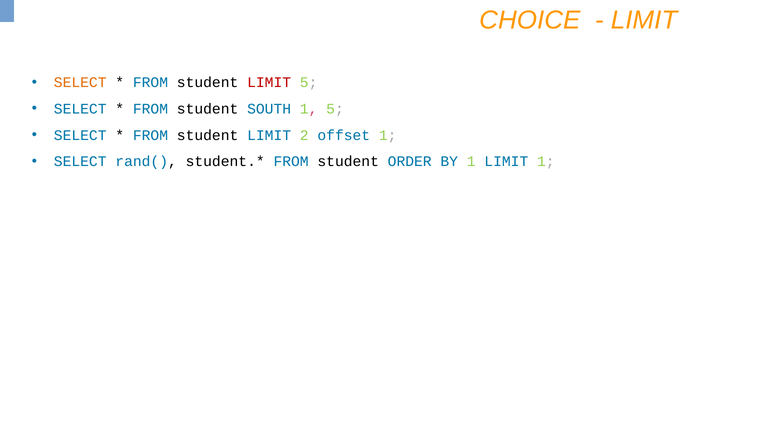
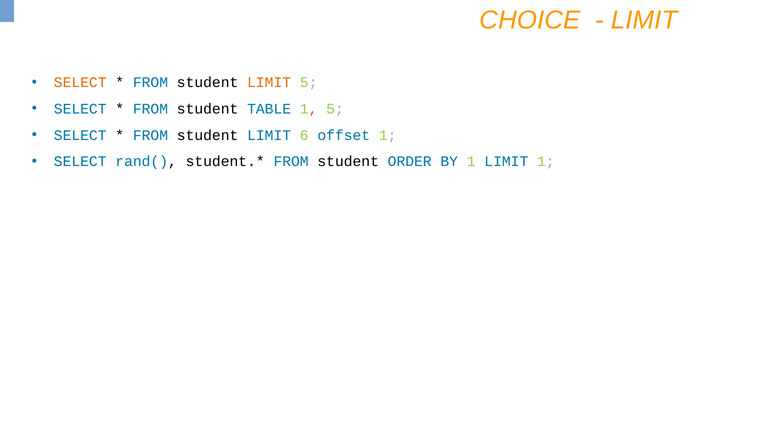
LIMIT at (269, 83) colour: red -> orange
SOUTH: SOUTH -> TABLE
2: 2 -> 6
